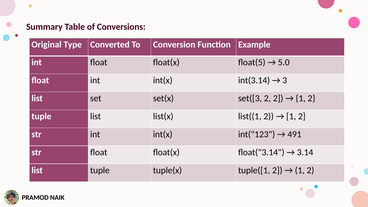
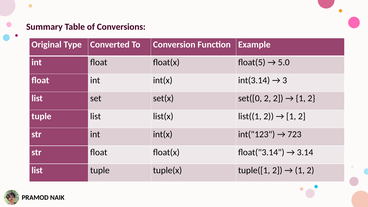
set([3: set([3 -> set([0
491: 491 -> 723
